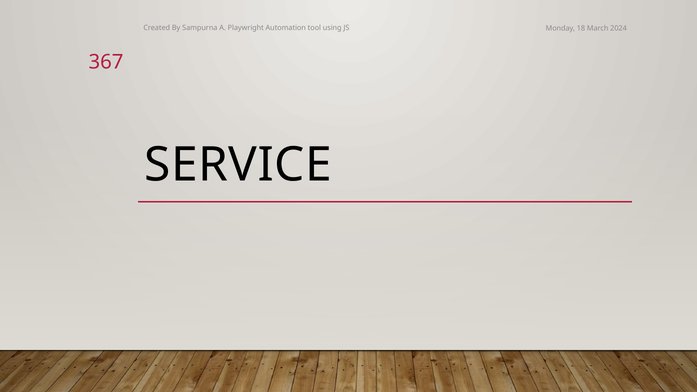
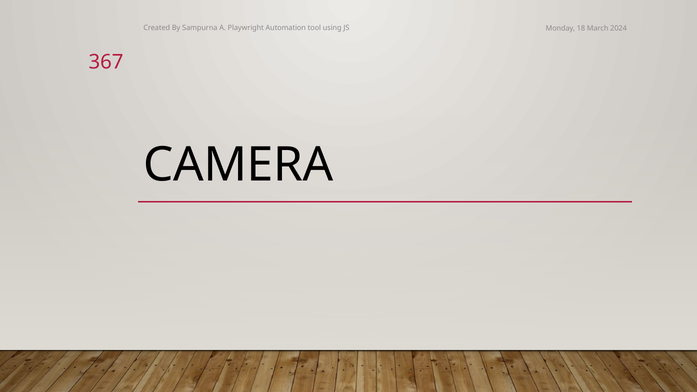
SERVICE: SERVICE -> CAMERA
